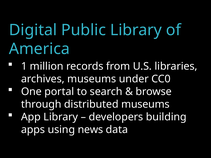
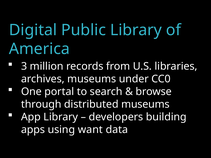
1: 1 -> 3
news: news -> want
